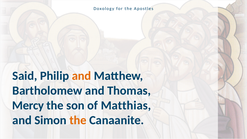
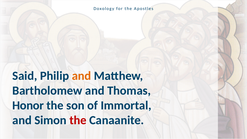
Mercy: Mercy -> Honor
Matthias: Matthias -> Immortal
the at (78, 120) colour: orange -> red
